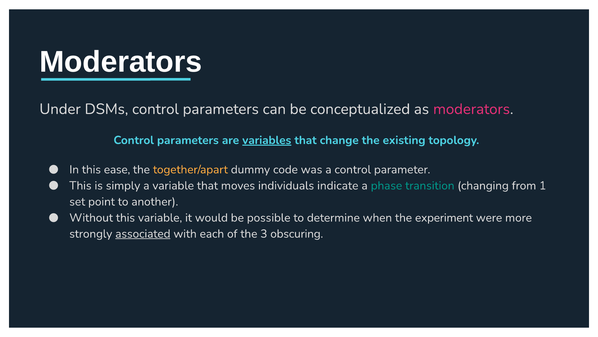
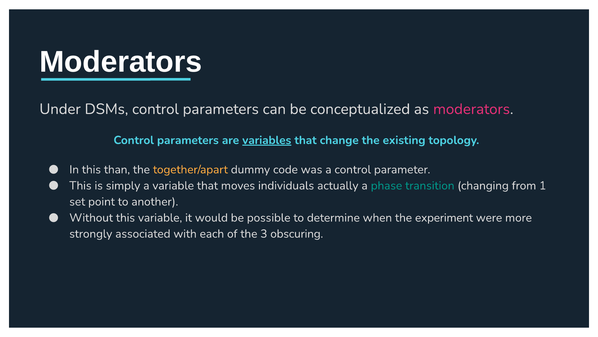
ease: ease -> than
indicate: indicate -> actually
associated underline: present -> none
